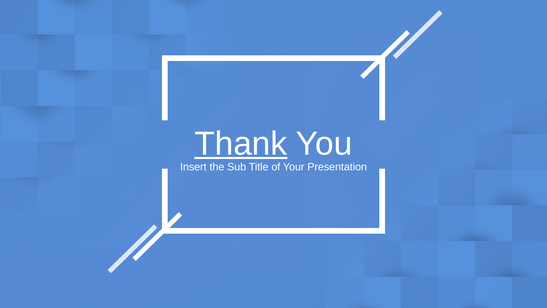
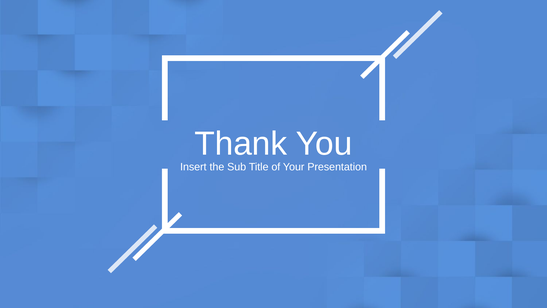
Thank underline: present -> none
